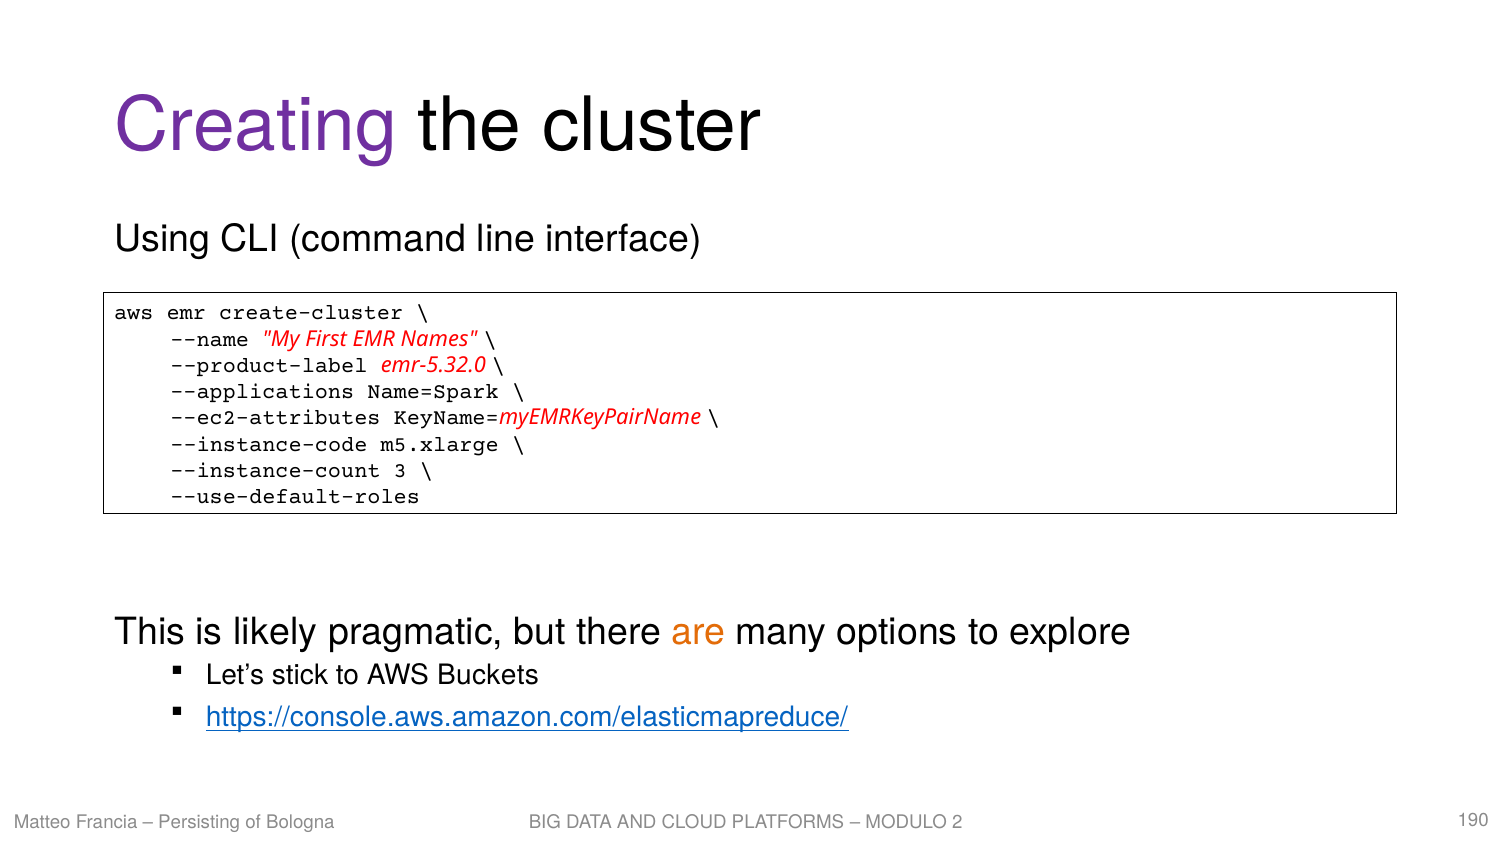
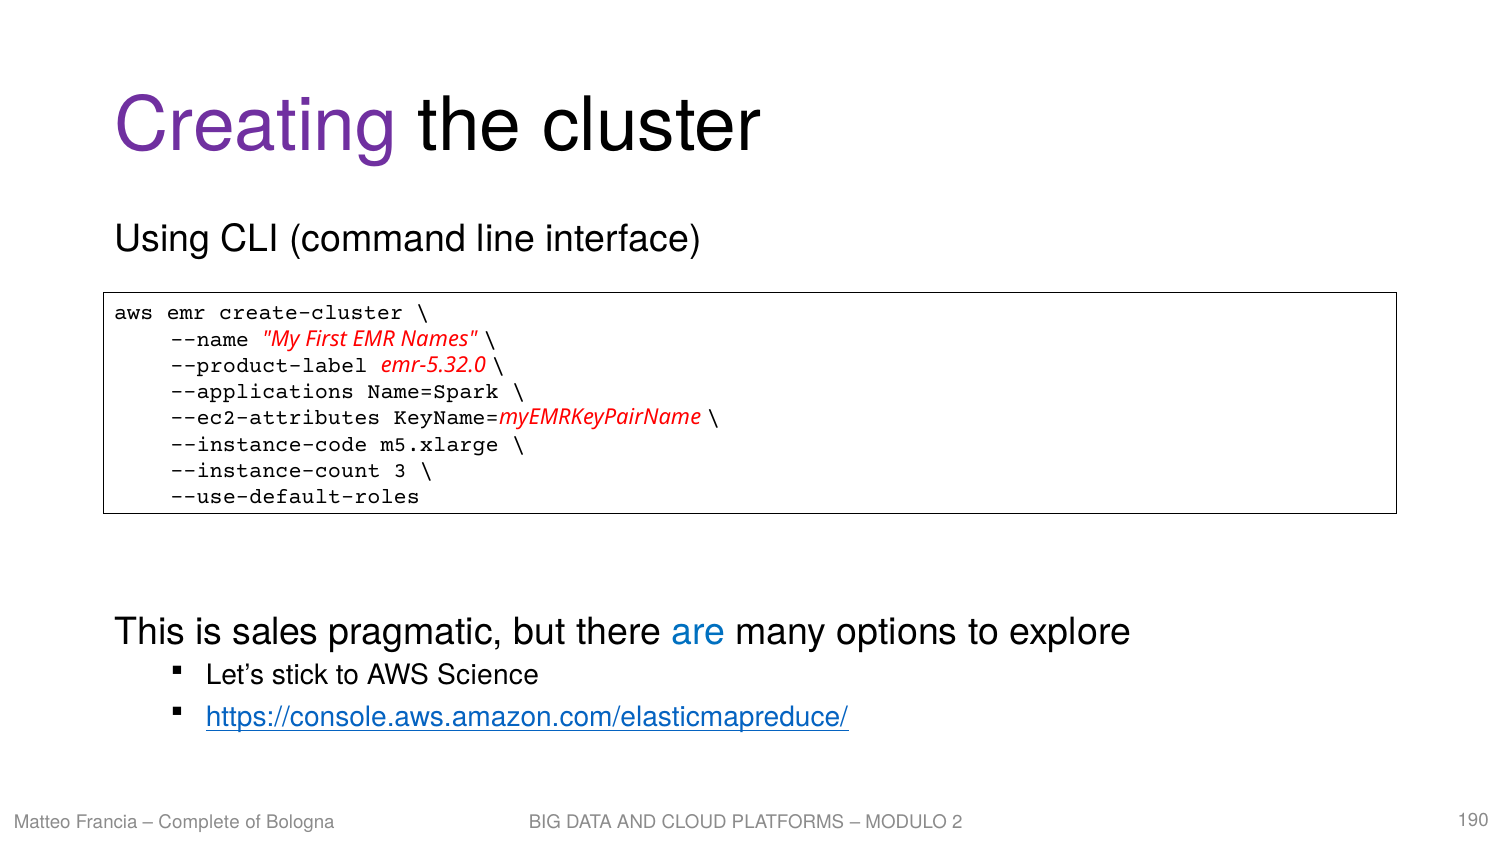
likely: likely -> sales
are colour: orange -> blue
Buckets: Buckets -> Science
Persisting: Persisting -> Complete
